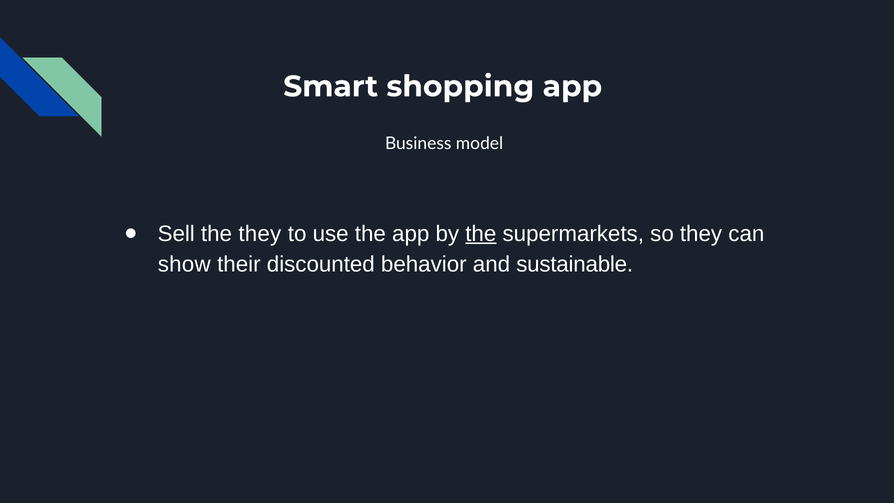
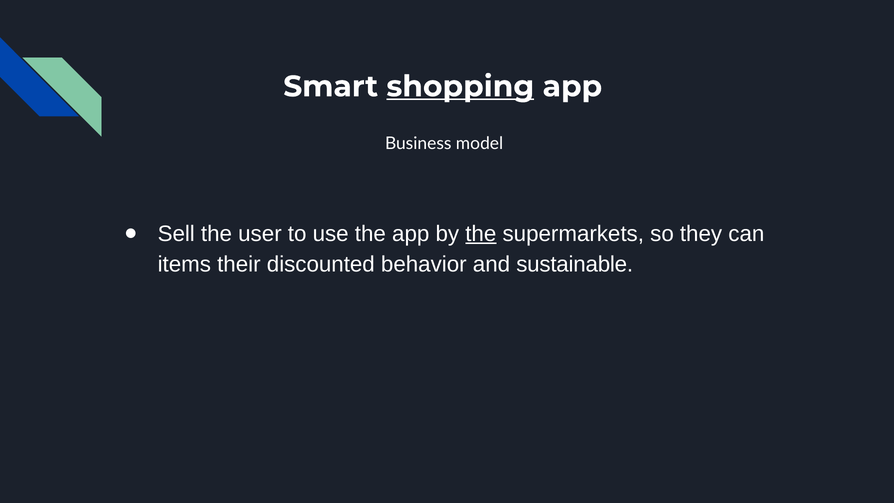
shopping underline: none -> present
the they: they -> user
show: show -> items
